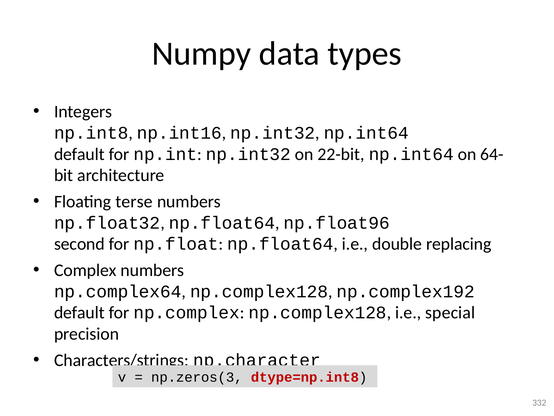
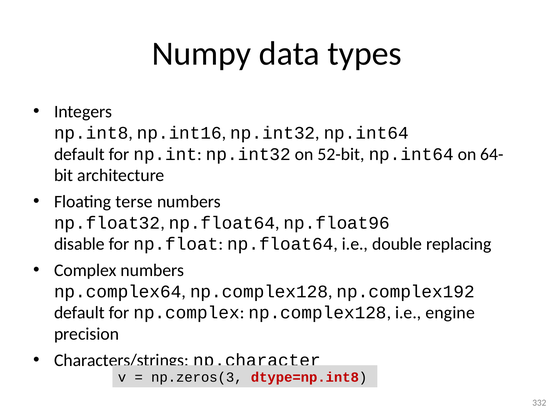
22-bit: 22-bit -> 52-bit
second: second -> disable
special: special -> engine
